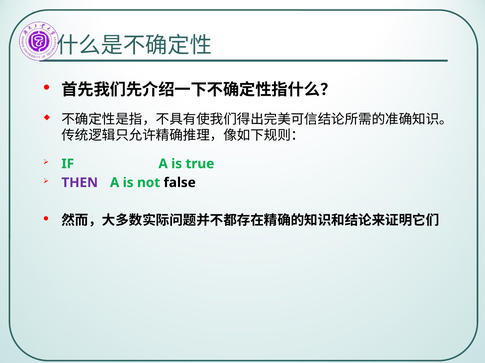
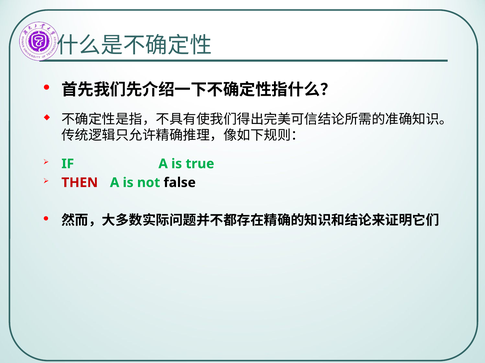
THEN colour: purple -> red
